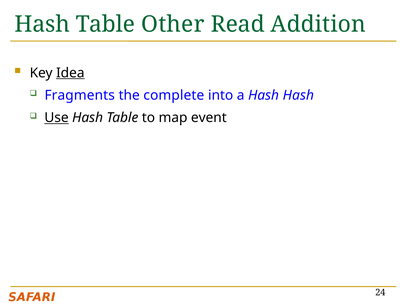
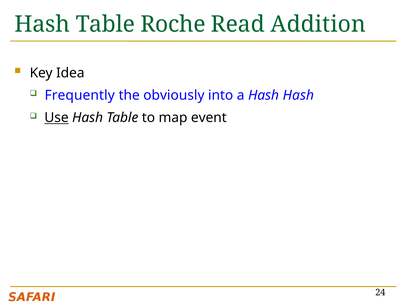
Other: Other -> Roche
Idea underline: present -> none
Fragments: Fragments -> Frequently
complete: complete -> obviously
